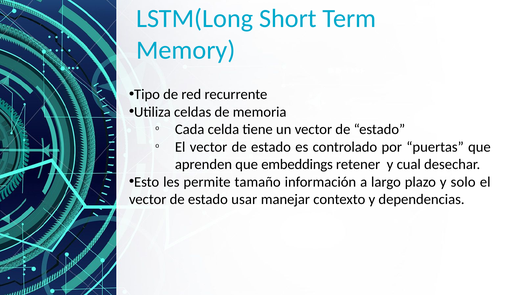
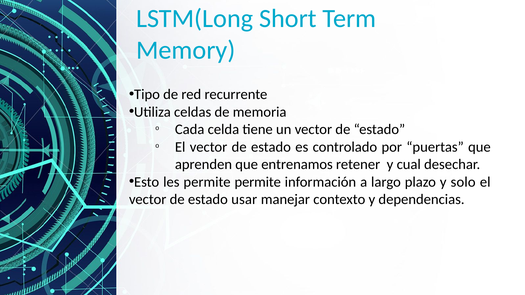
embeddings: embeddings -> entrenamos
permite tamaño: tamaño -> permite
